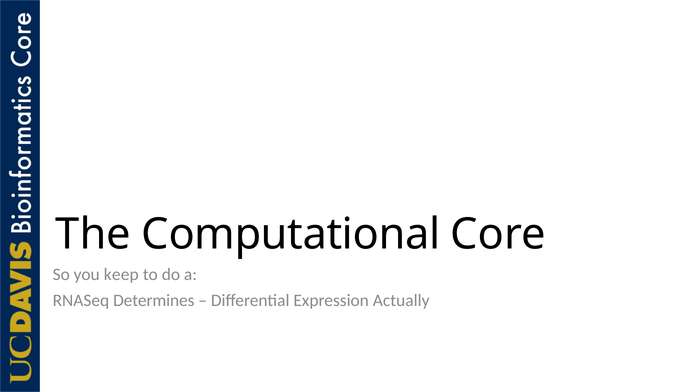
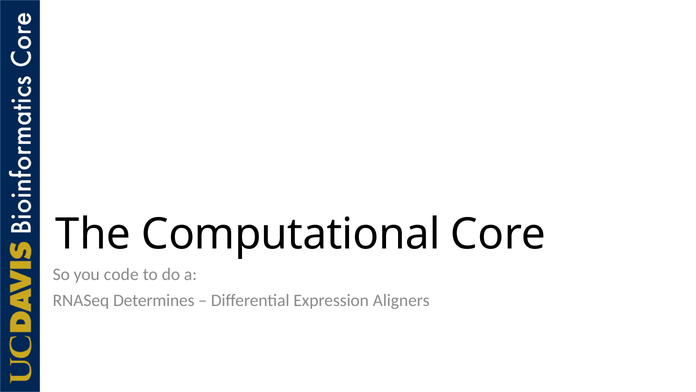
keep: keep -> code
Actually: Actually -> Aligners
